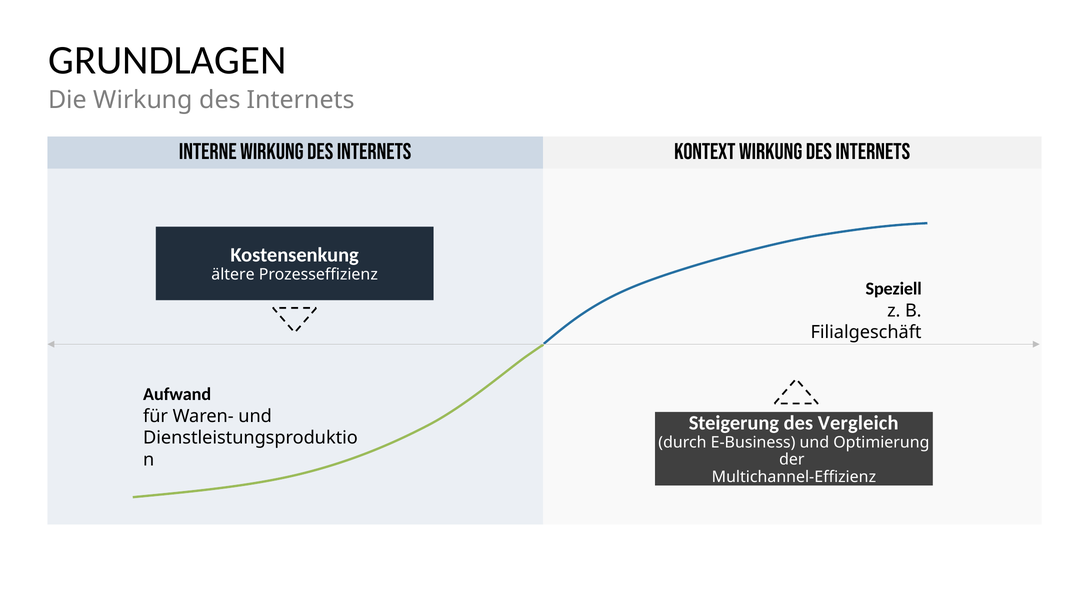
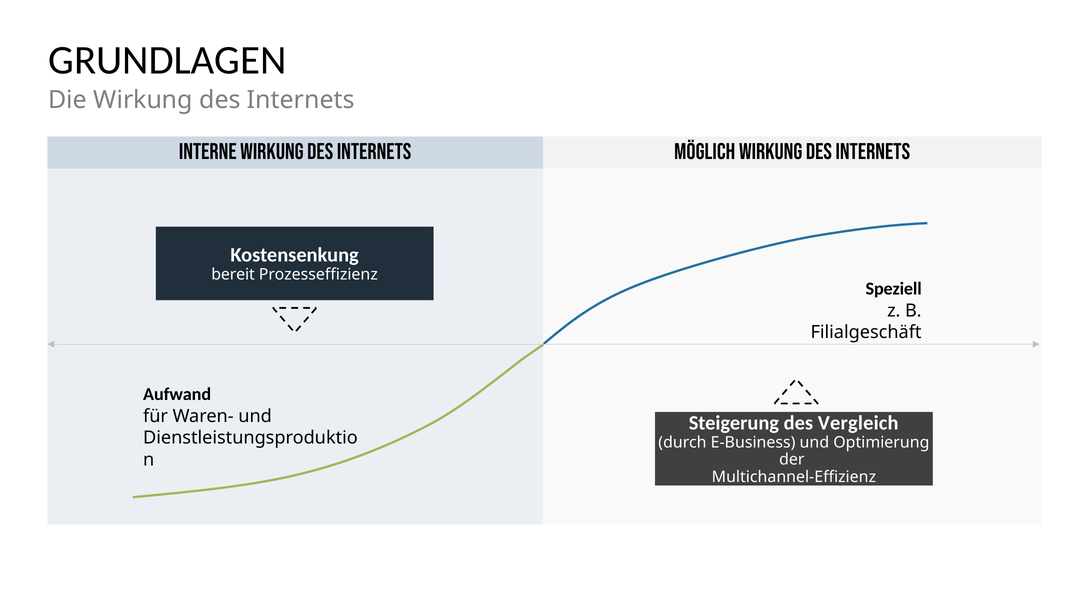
Kontext: Kontext -> Möglich
ältere: ältere -> bereit
